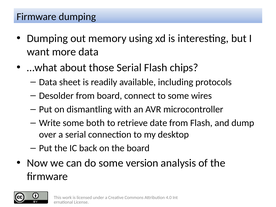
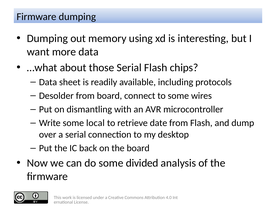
both: both -> local
version: version -> divided
